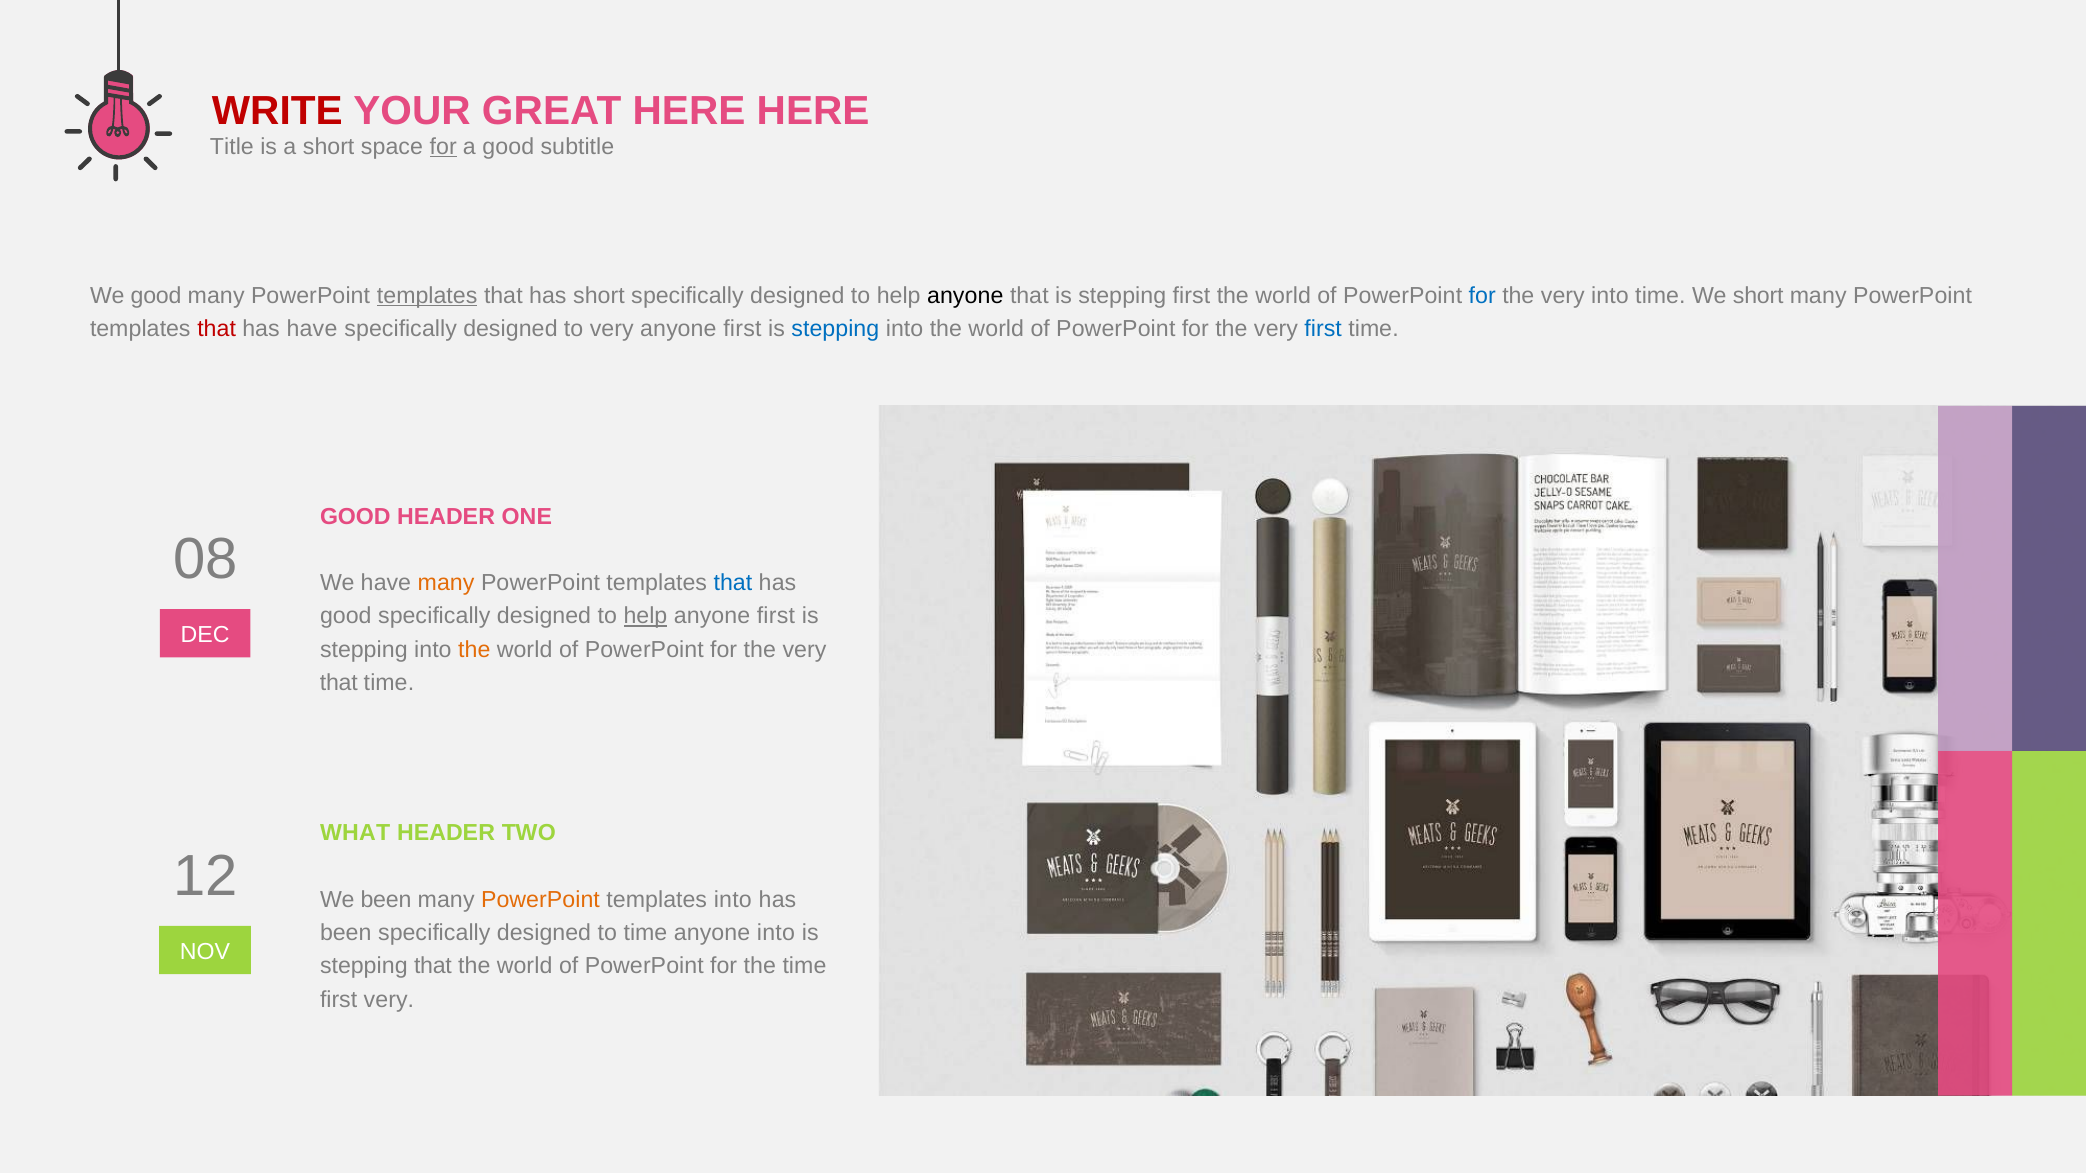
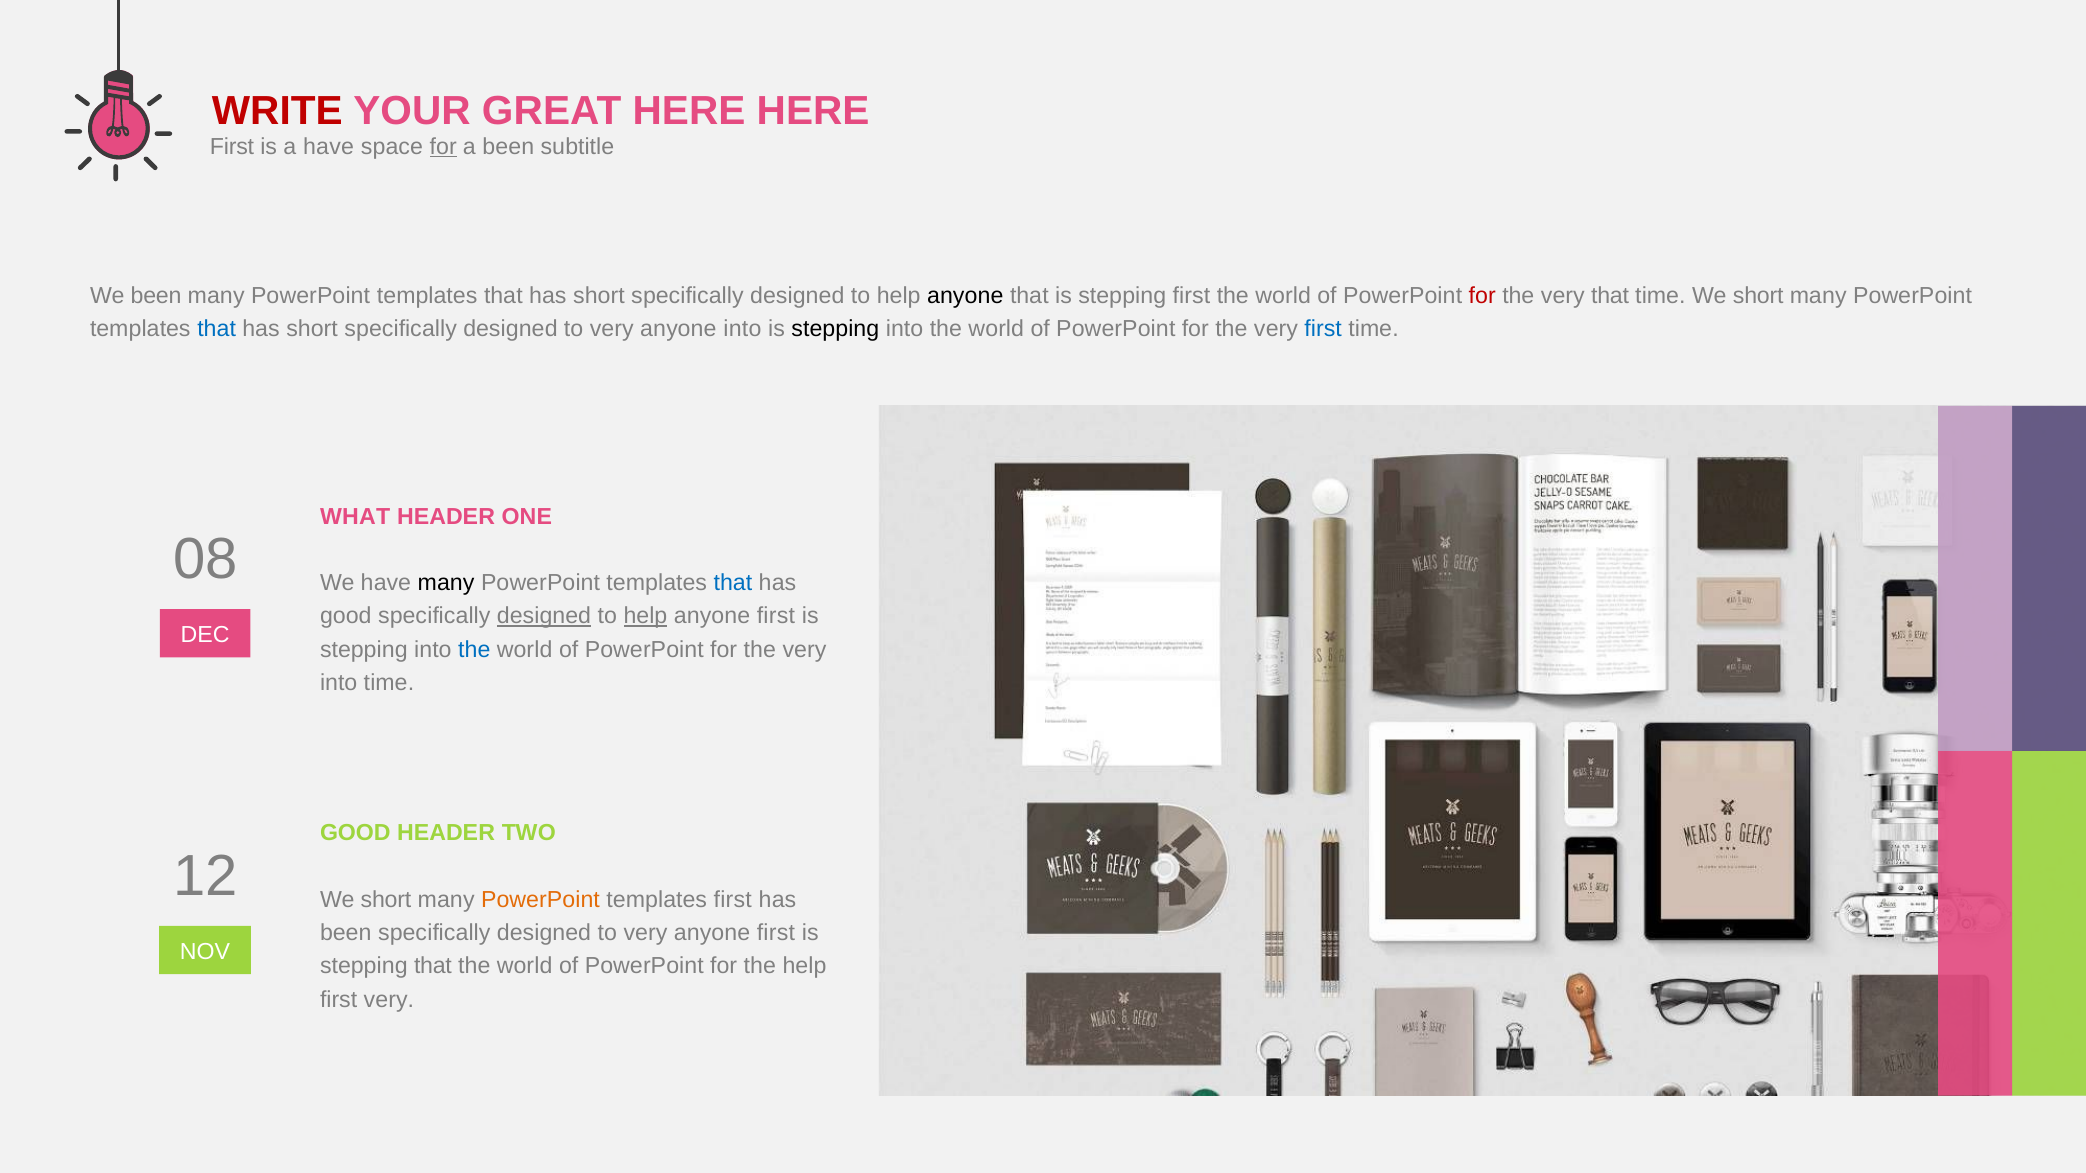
Title at (232, 147): Title -> First
a short: short -> have
a good: good -> been
We good: good -> been
templates at (427, 296) underline: present -> none
for at (1482, 296) colour: blue -> red
very into: into -> that
that at (217, 329) colour: red -> blue
have at (312, 329): have -> short
first at (742, 329): first -> into
stepping at (835, 329) colour: blue -> black
GOOD at (355, 516): GOOD -> WHAT
many at (446, 583) colour: orange -> black
designed at (544, 616) underline: none -> present
the at (474, 649) colour: orange -> blue
that at (339, 683): that -> into
WHAT at (355, 833): WHAT -> GOOD
been at (386, 900): been -> short
templates into: into -> first
time at (645, 933): time -> very
into at (776, 933): into -> first
the time: time -> help
